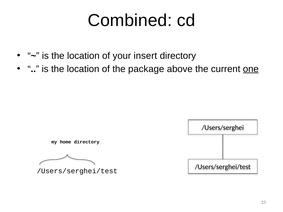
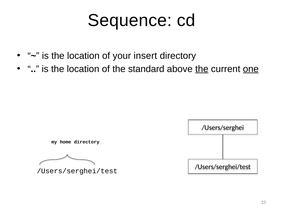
Combined: Combined -> Sequence
package: package -> standard
the at (202, 69) underline: none -> present
